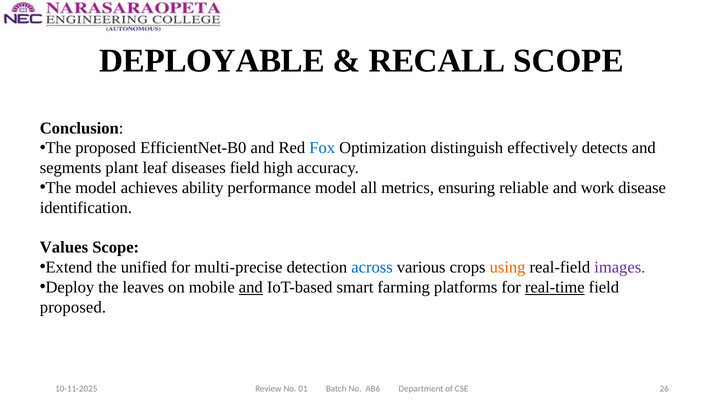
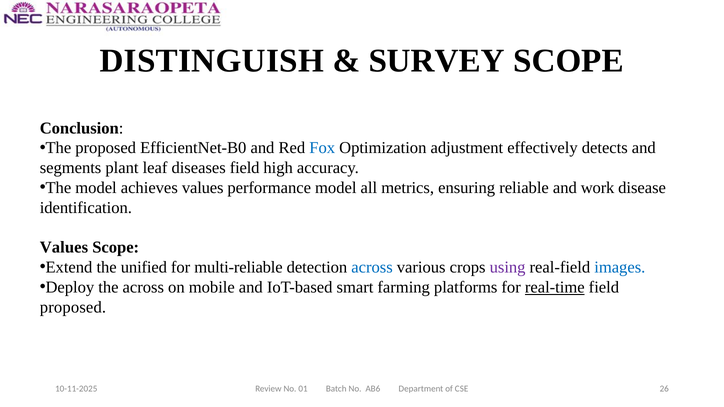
DEPLOYABLE: DEPLOYABLE -> DISTINGUISH
RECALL: RECALL -> SURVEY
distinguish: distinguish -> adjustment
achieves ability: ability -> values
multi-precise: multi-precise -> multi-reliable
using colour: orange -> purple
images colour: purple -> blue
the leaves: leaves -> across
and at (251, 287) underline: present -> none
